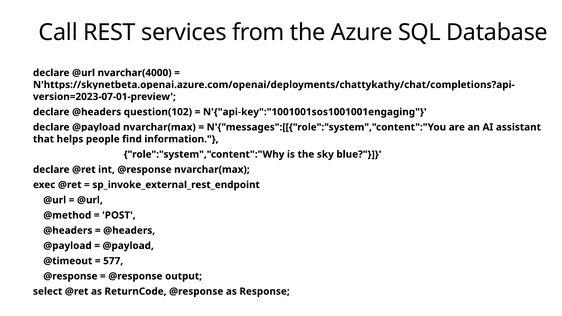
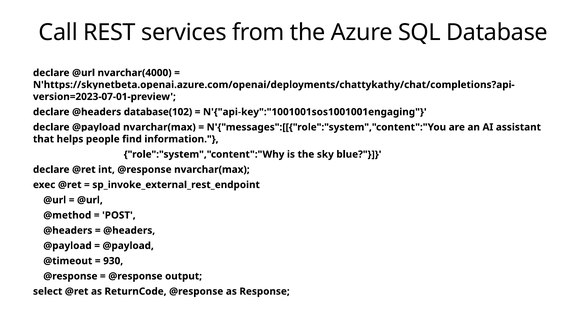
question(102: question(102 -> database(102
577: 577 -> 930
